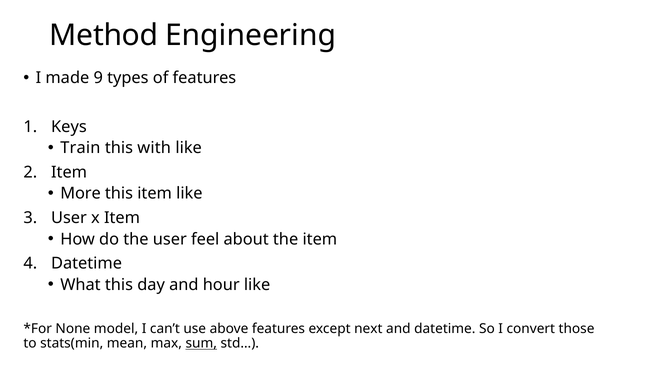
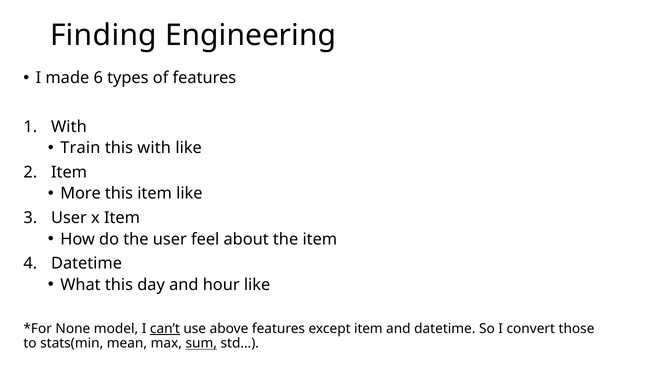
Method: Method -> Finding
9: 9 -> 6
Keys at (69, 127): Keys -> With
can’t underline: none -> present
except next: next -> item
